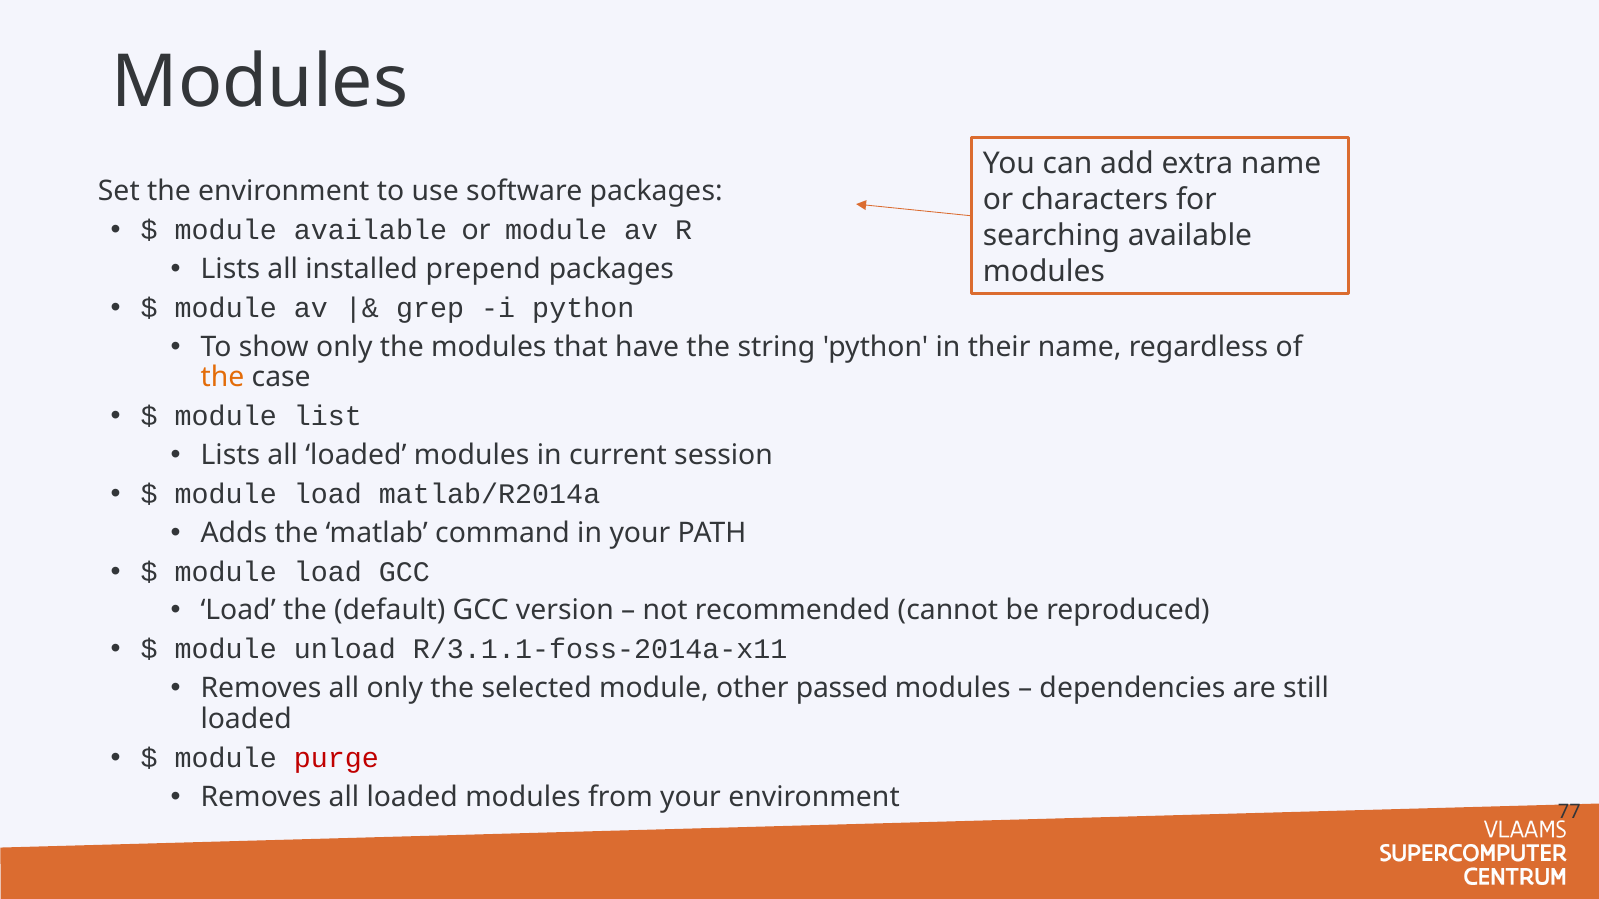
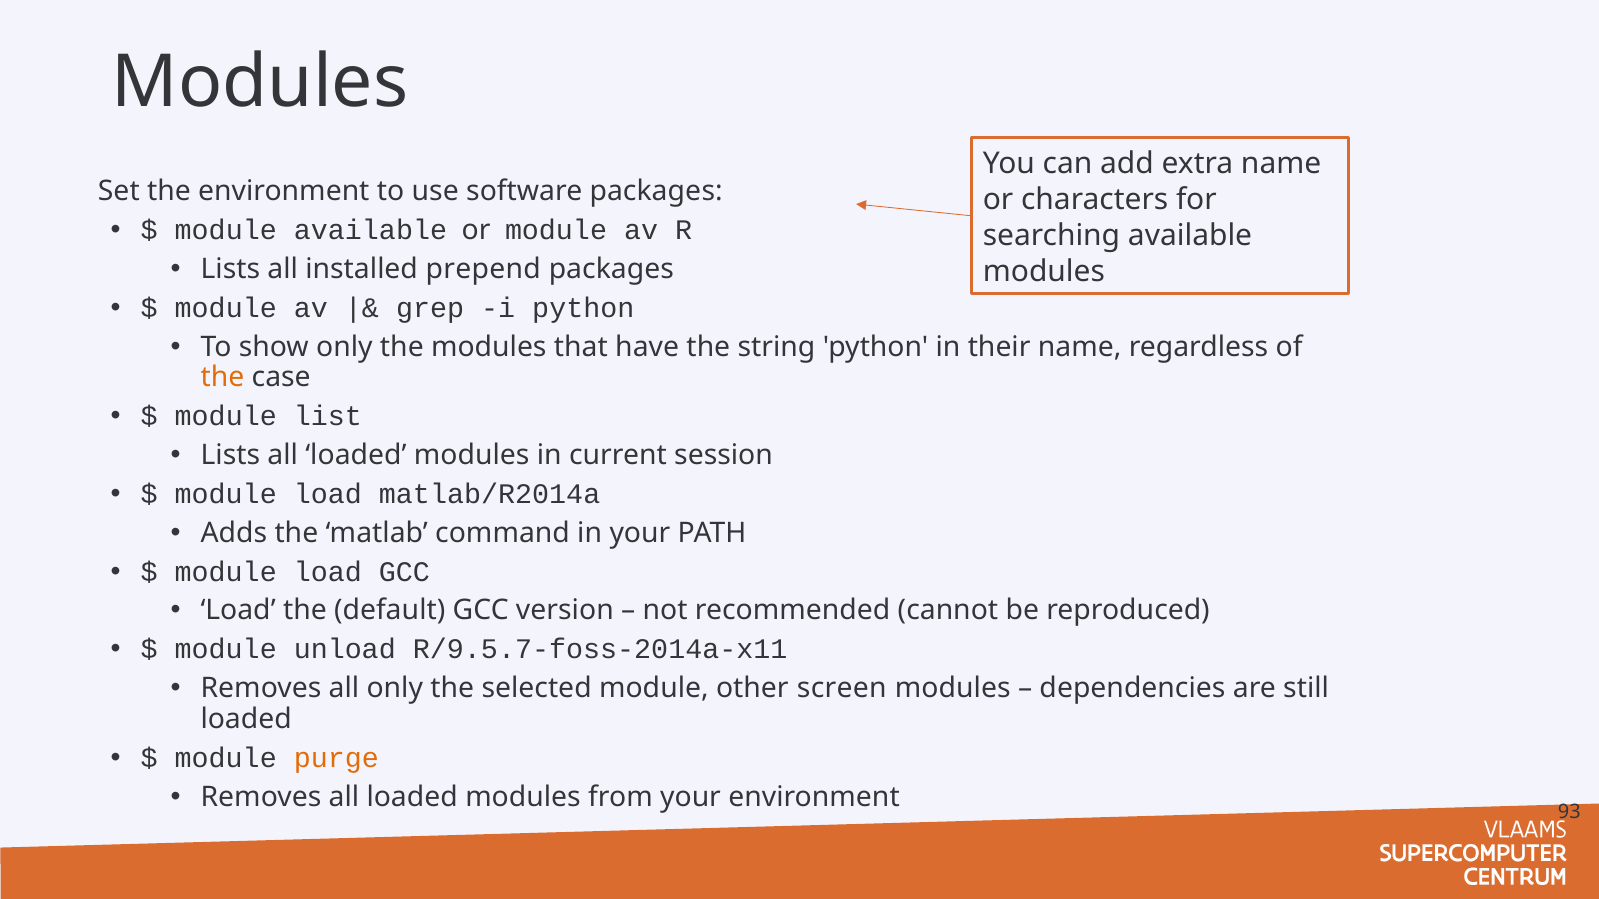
R/3.1.1-foss-2014a-x11: R/3.1.1-foss-2014a-x11 -> R/9.5.7-foss-2014a-x11
passed: passed -> screen
purge colour: red -> orange
77: 77 -> 93
